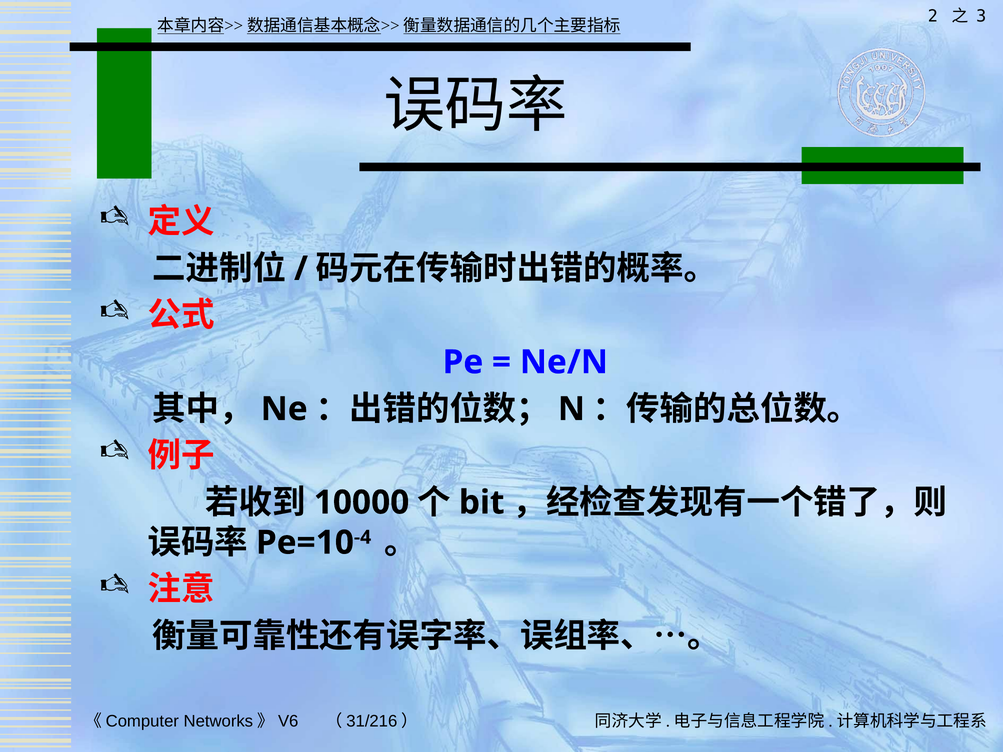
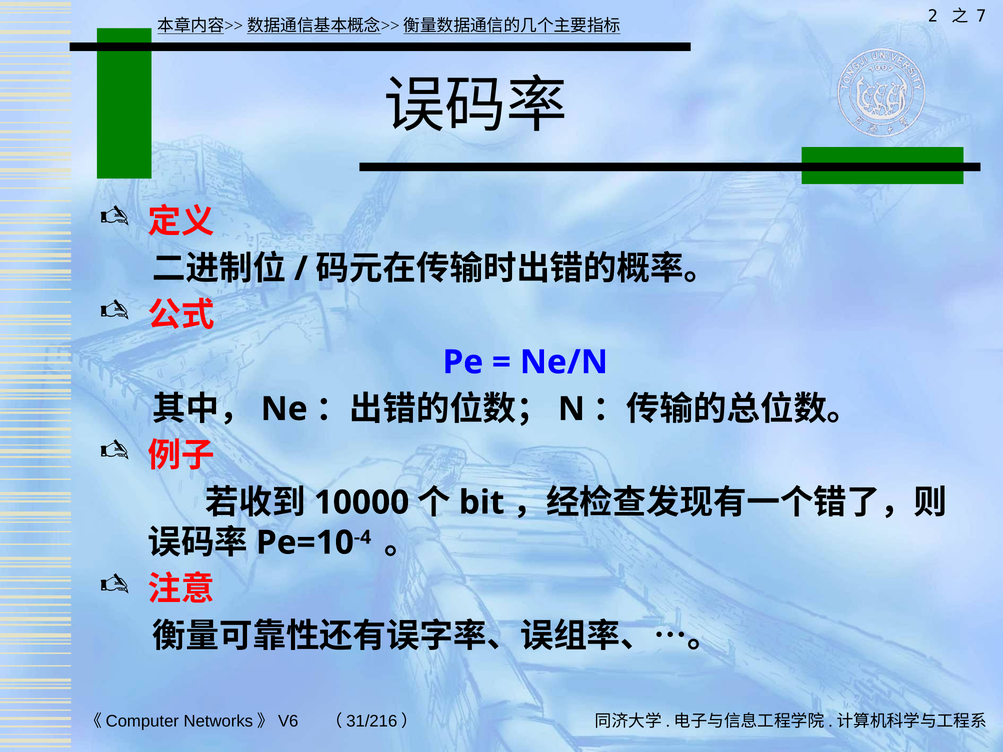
3: 3 -> 7
